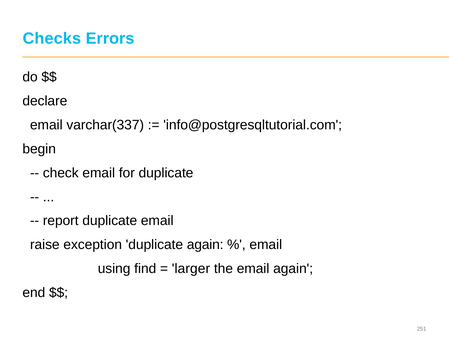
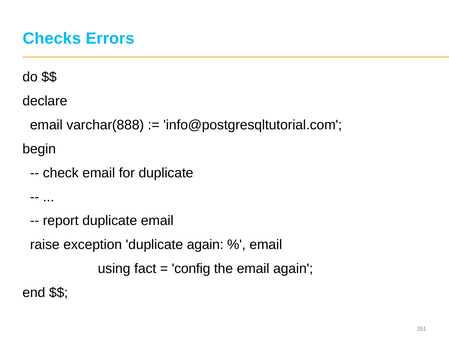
varchar(337: varchar(337 -> varchar(888
find: find -> fact
larger: larger -> config
